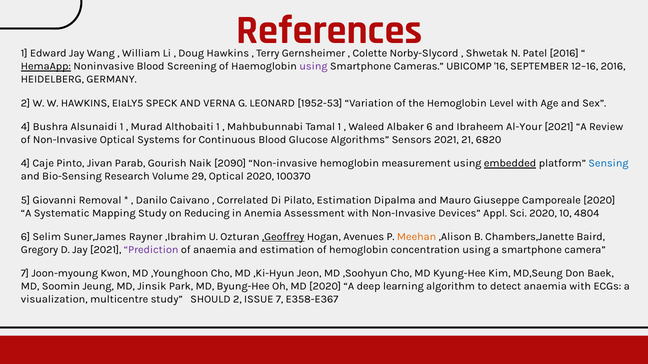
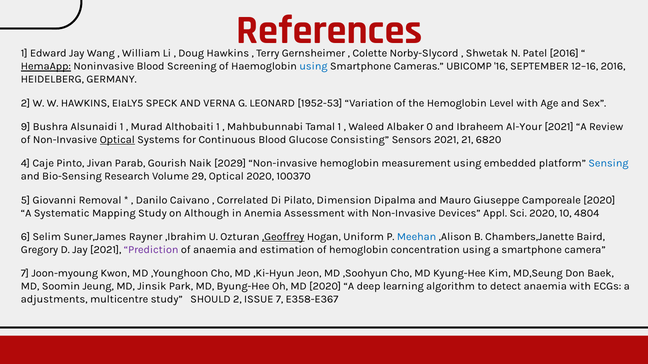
using at (313, 66) colour: purple -> blue
4 at (26, 127): 4 -> 9
Albaker 6: 6 -> 0
Optical at (117, 140) underline: none -> present
Algorithms: Algorithms -> Consisting
2090: 2090 -> 2029
embedded underline: present -> none
Pilato Estimation: Estimation -> Dimension
Reducing: Reducing -> Although
Avenues: Avenues -> Uniform
Meehan colour: orange -> blue
visualization: visualization -> adjustments
